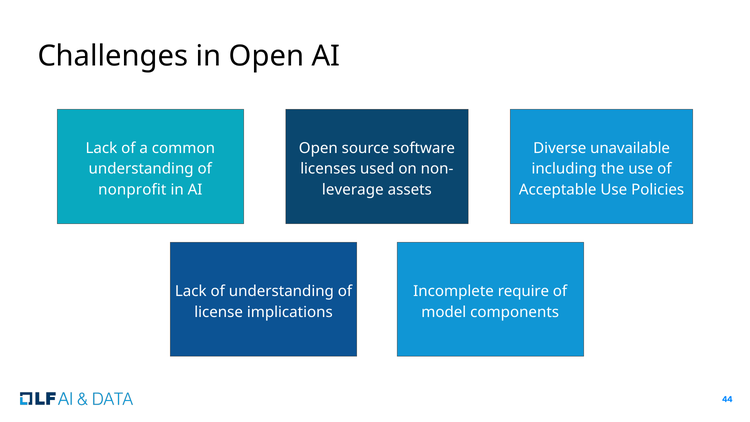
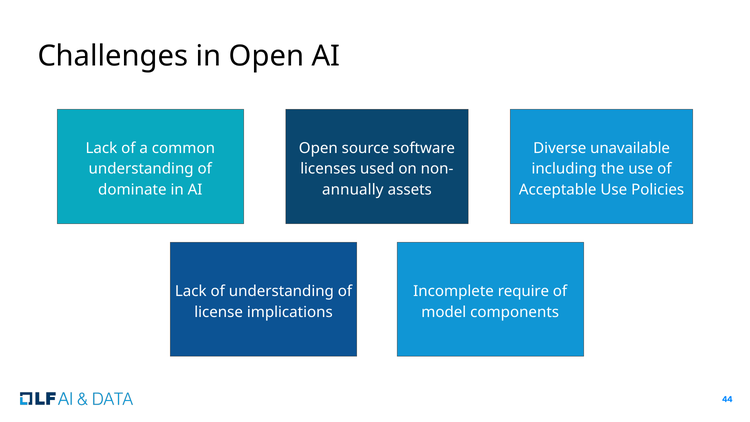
nonprofit: nonprofit -> dominate
leverage: leverage -> annually
